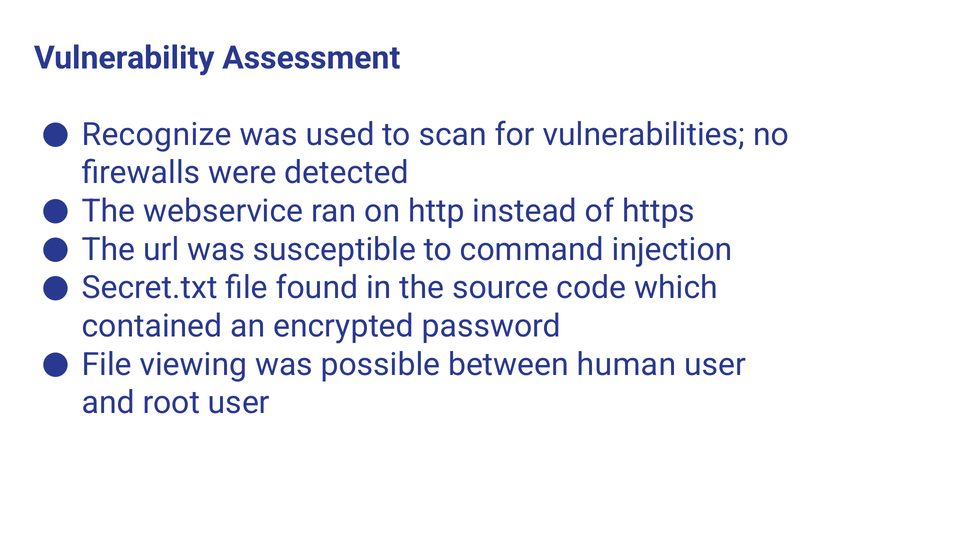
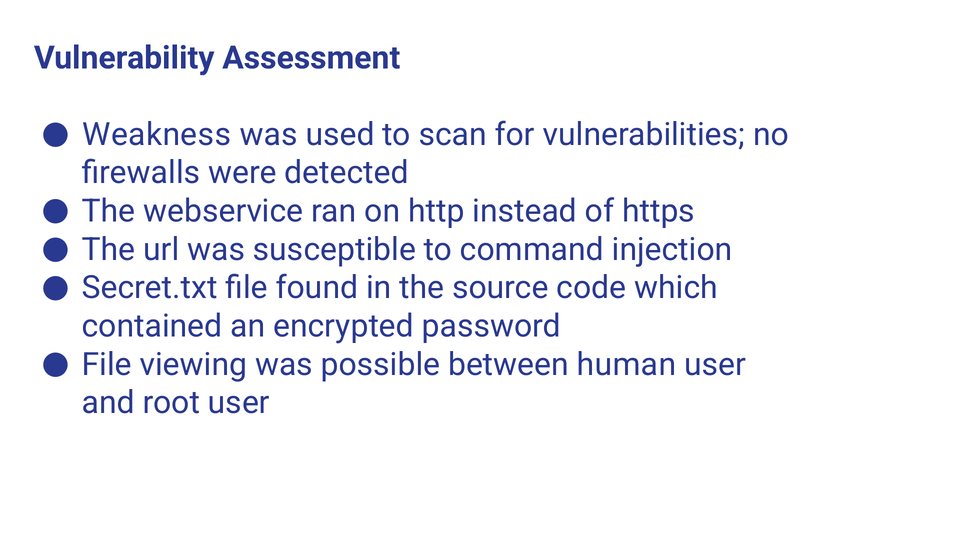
Recognize: Recognize -> Weakness
